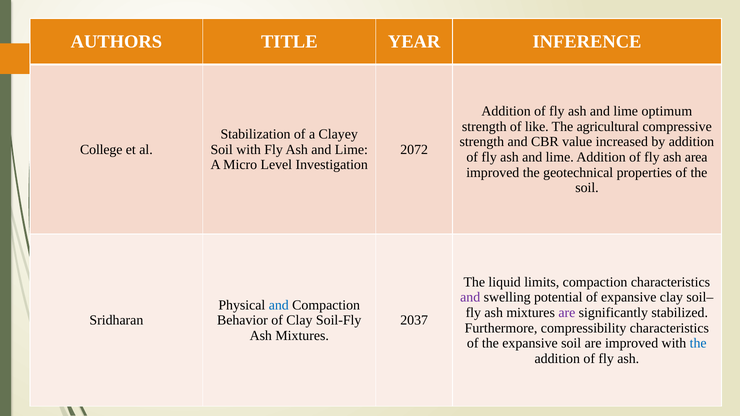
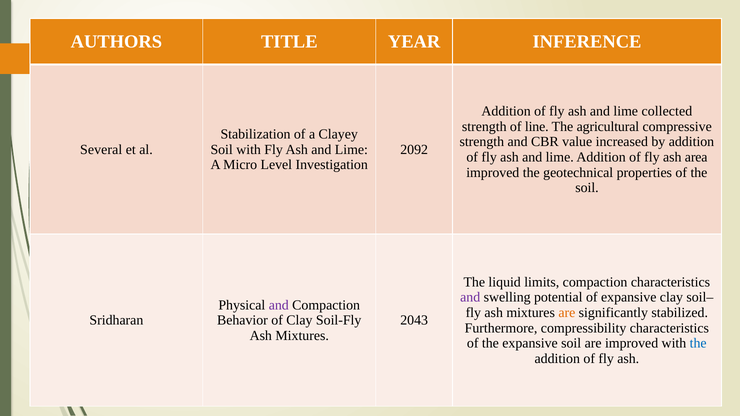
optimum: optimum -> collected
like: like -> line
College: College -> Several
2072: 2072 -> 2092
and at (279, 305) colour: blue -> purple
are at (567, 313) colour: purple -> orange
2037: 2037 -> 2043
